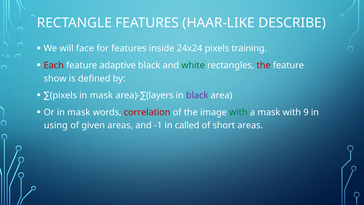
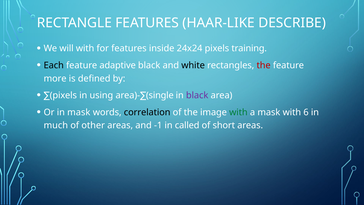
will face: face -> with
Each colour: red -> black
white colour: green -> black
show: show -> more
pixels in mask: mask -> using
layers: layers -> single
correlation colour: red -> black
9: 9 -> 6
using: using -> much
given: given -> other
